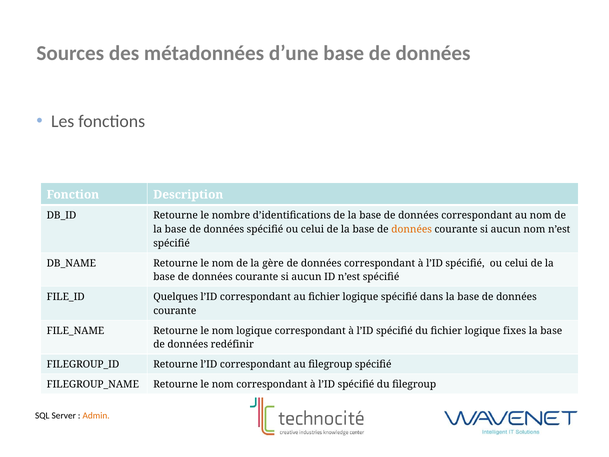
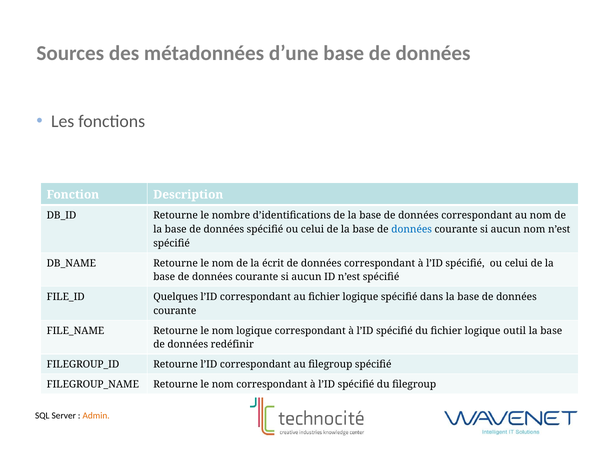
données at (412, 229) colour: orange -> blue
gère: gère -> écrit
fixes: fixes -> outil
